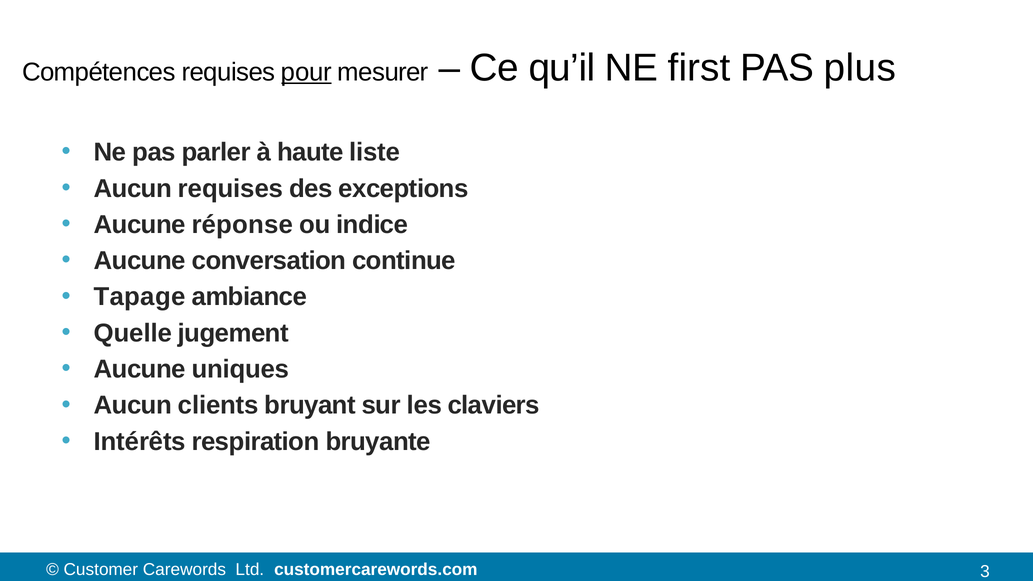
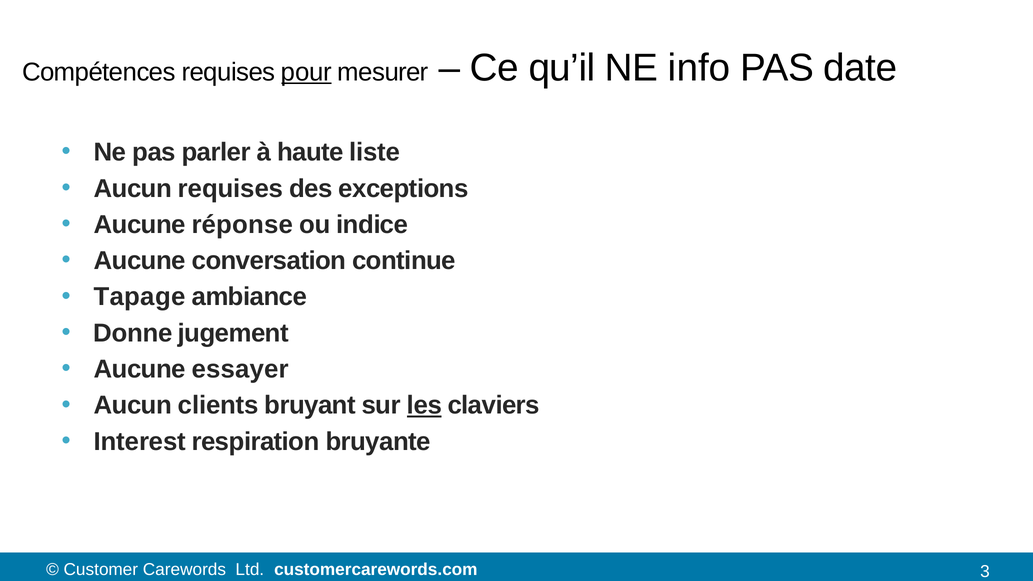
first: first -> info
plus: plus -> date
Quelle: Quelle -> Donne
uniques: uniques -> essayer
les underline: none -> present
Intérêts: Intérêts -> Interest
